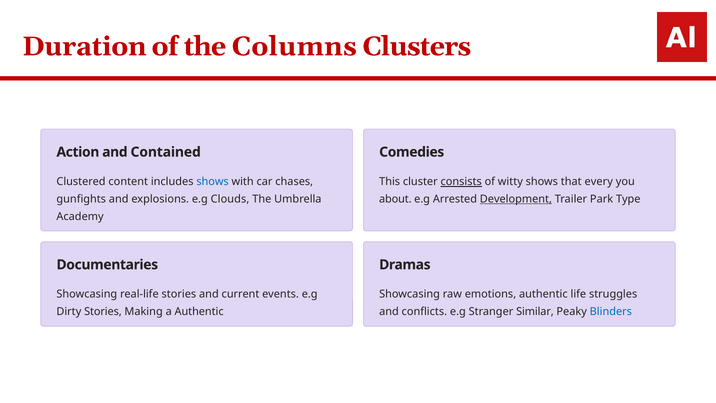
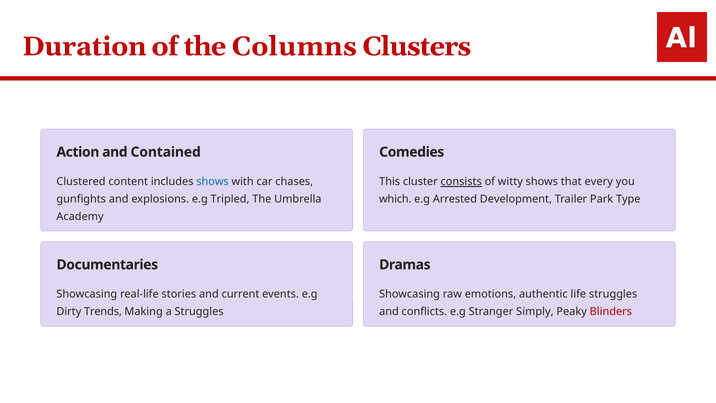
Clouds: Clouds -> Tripled
about: about -> which
Development underline: present -> none
Dirty Stories: Stories -> Trends
a Authentic: Authentic -> Struggles
Similar: Similar -> Simply
Blinders colour: blue -> red
